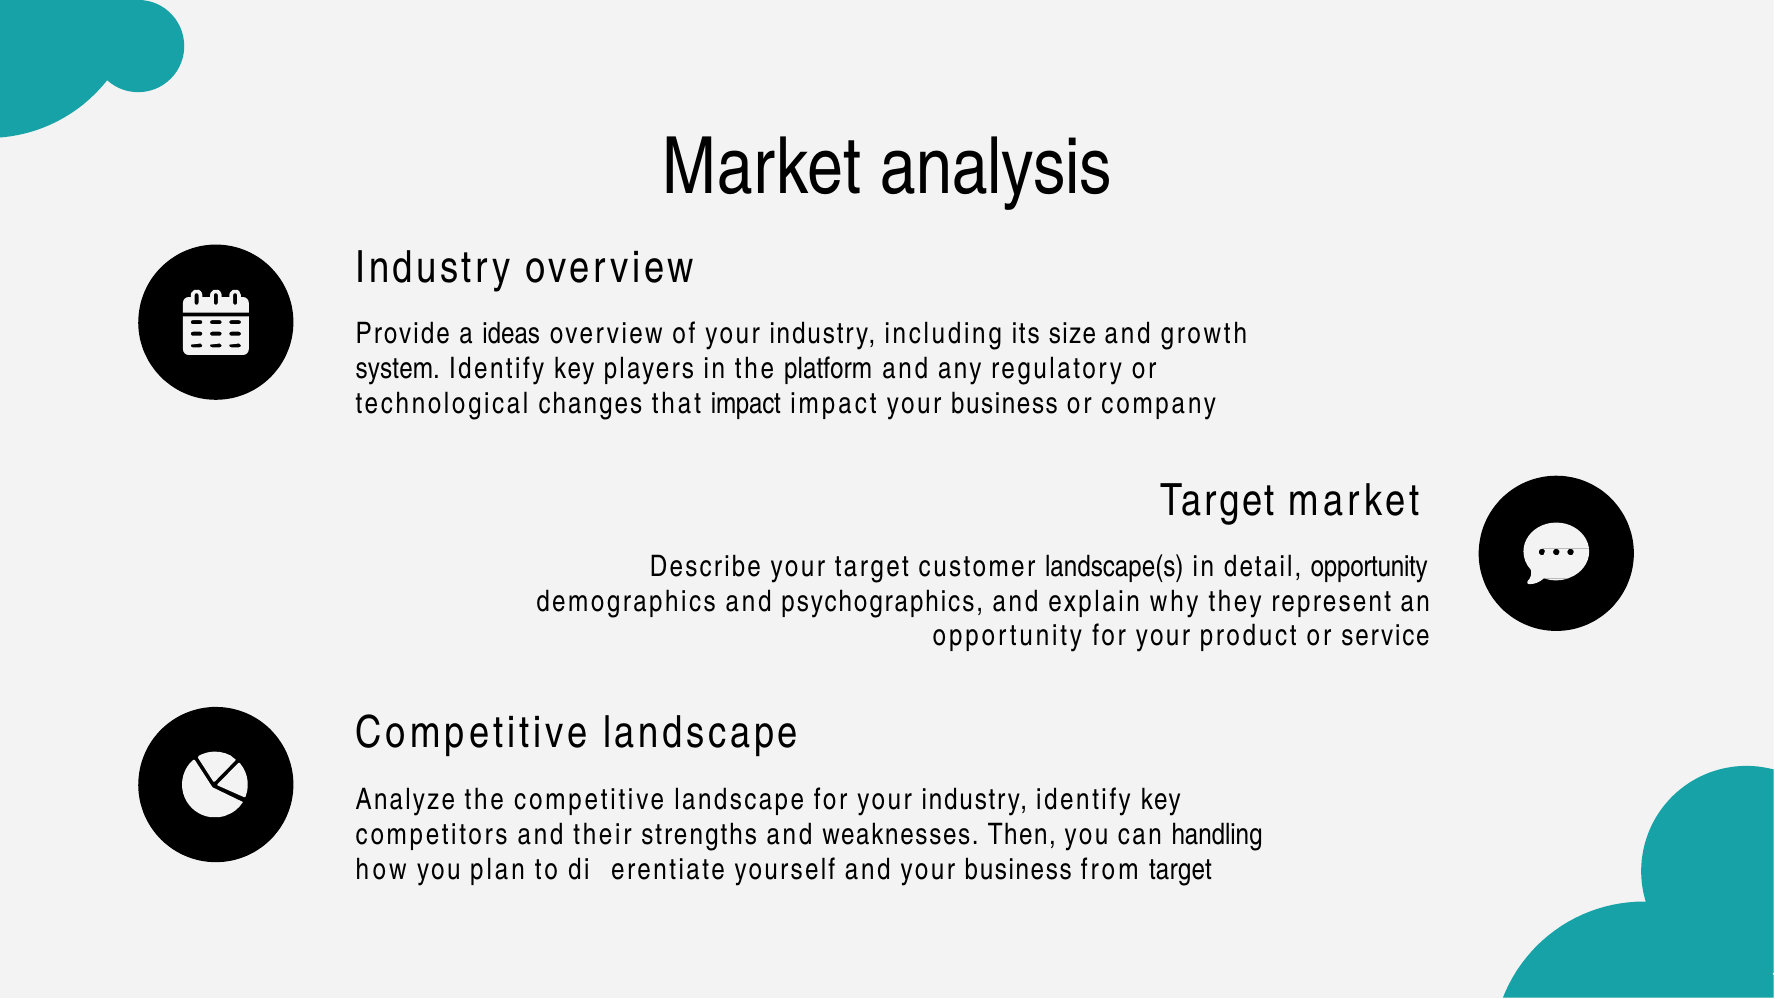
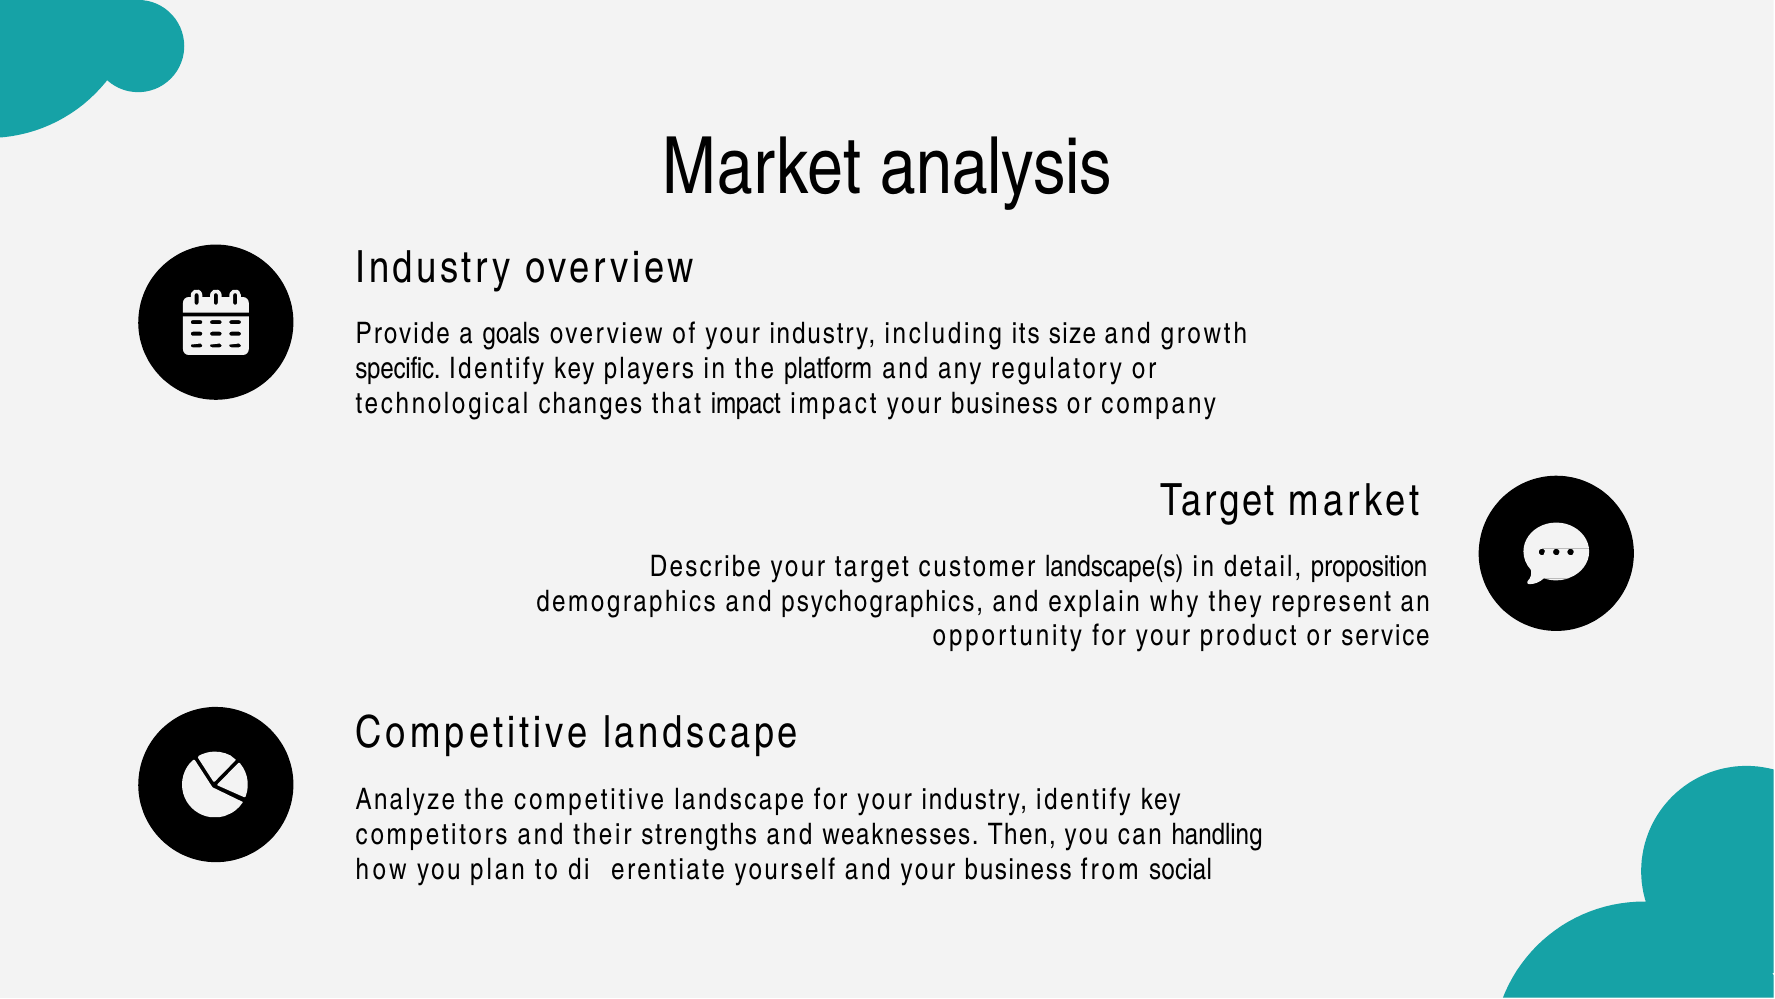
ideas: ideas -> goals
system: system -> specific
detail opportunity: opportunity -> proposition
from target: target -> social
